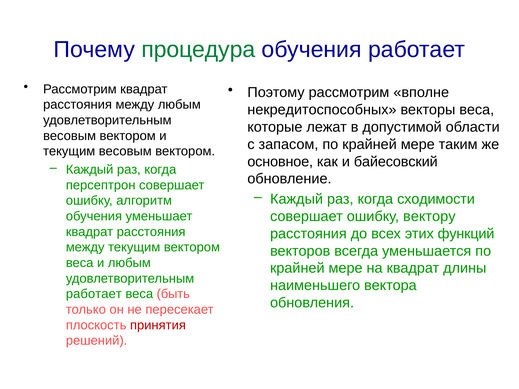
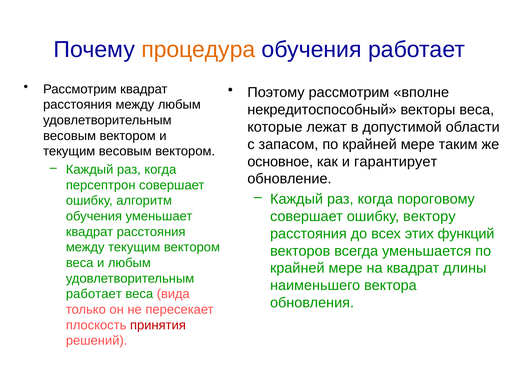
процедура colour: green -> orange
некредитоспособных: некредитоспособных -> некредитоспособный
байесовский: байесовский -> гарантирует
сходимости: сходимости -> пороговому
быть: быть -> вида
